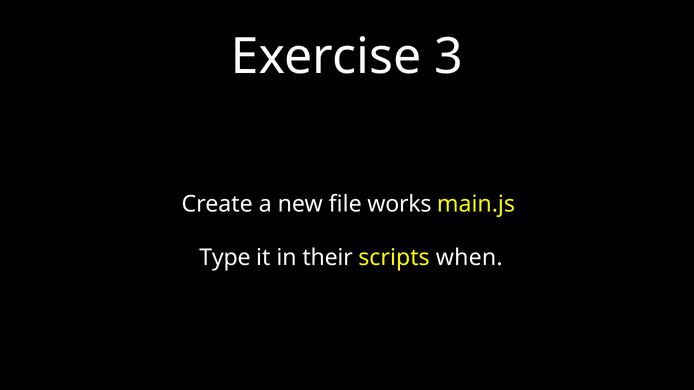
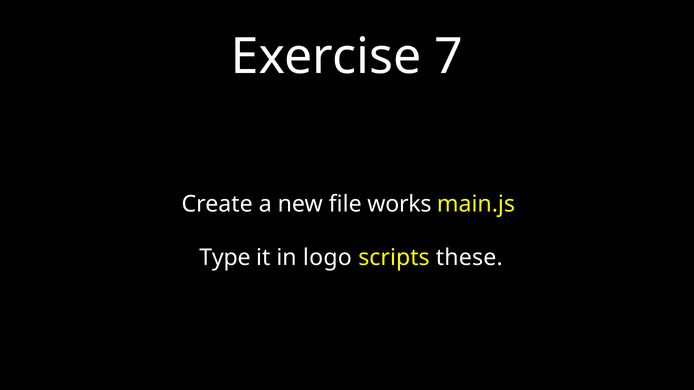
3: 3 -> 7
their: their -> logo
when: when -> these
